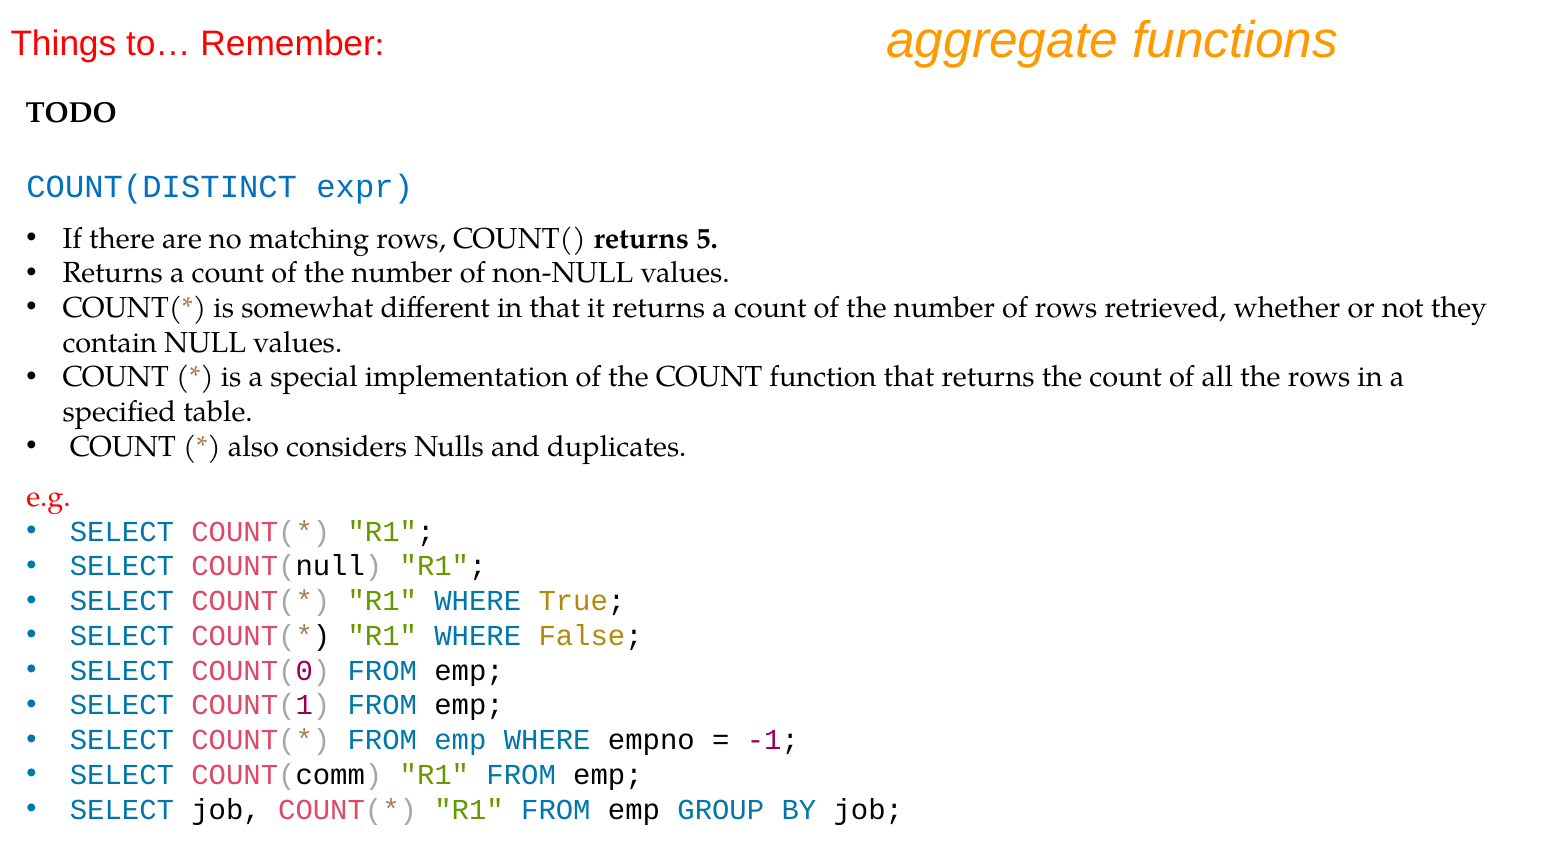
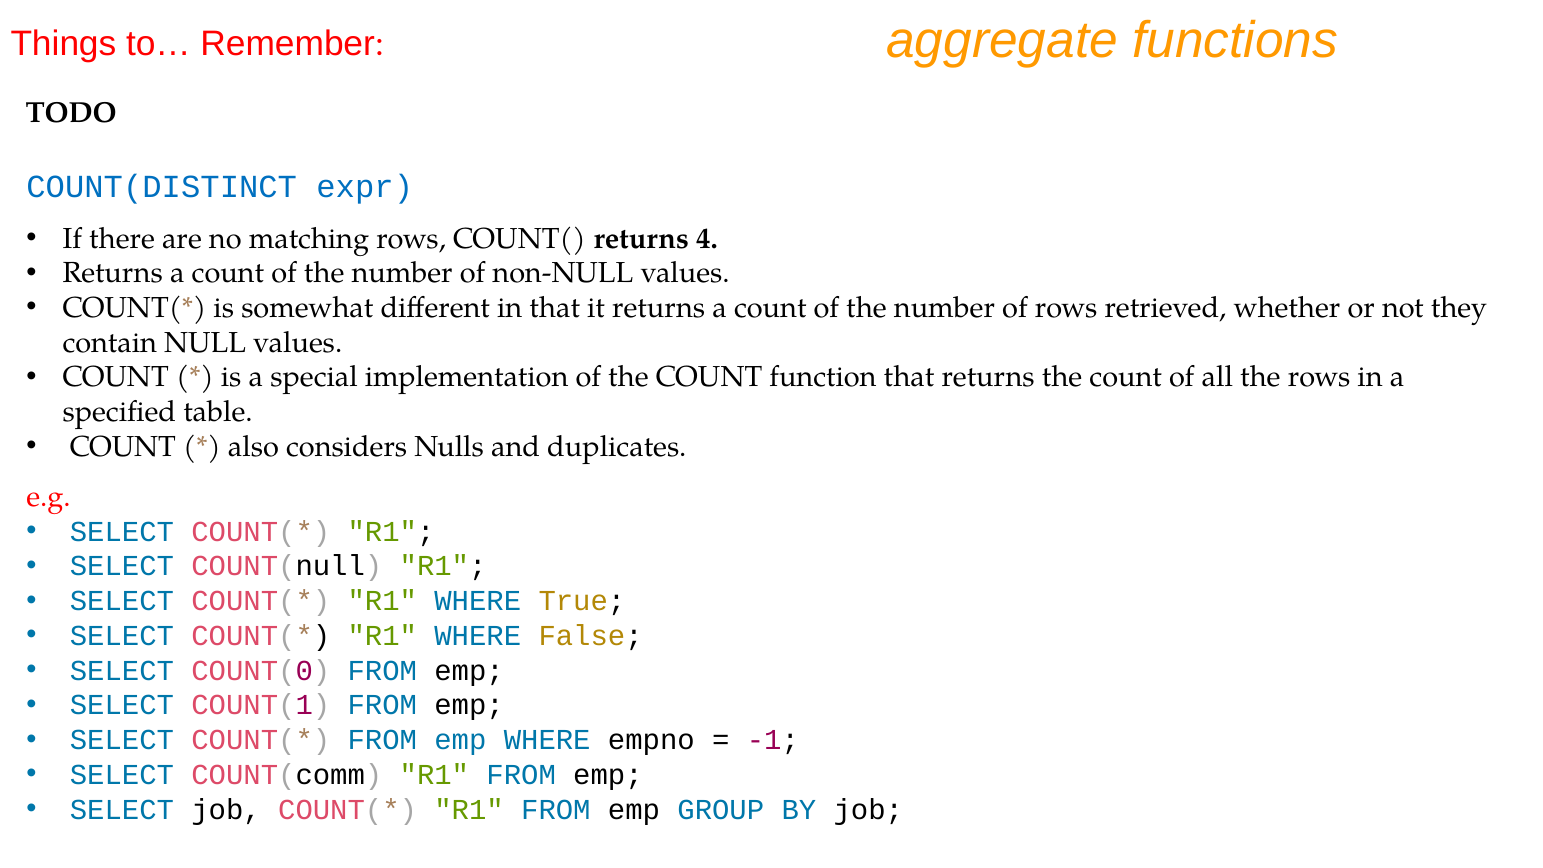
5: 5 -> 4
